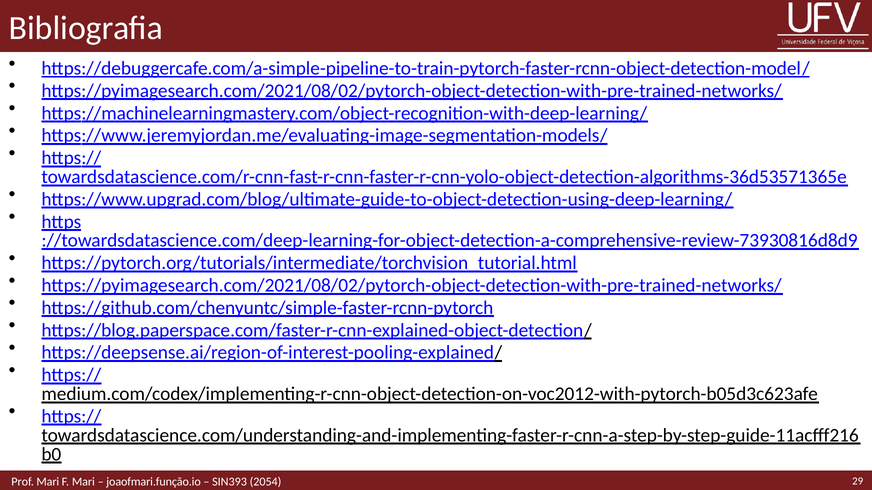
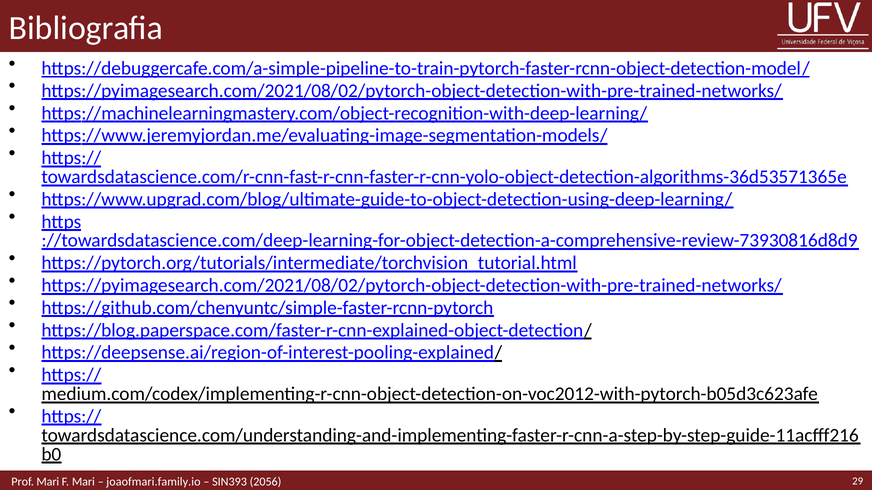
joaofmari.função.io: joaofmari.função.io -> joaofmari.family.io
2054: 2054 -> 2056
